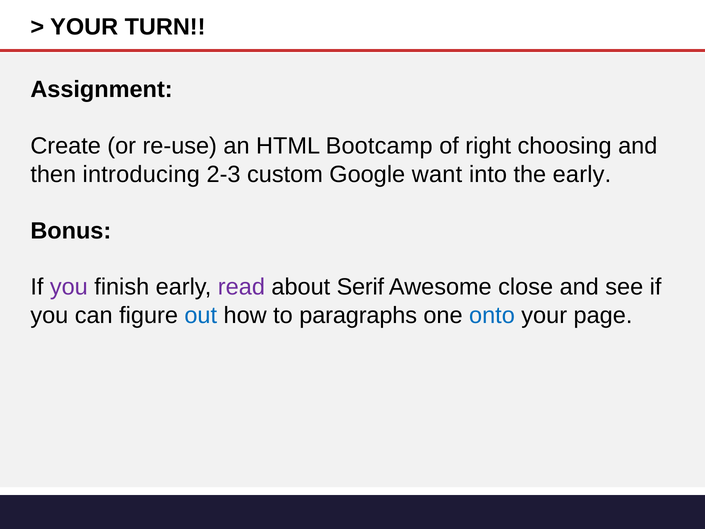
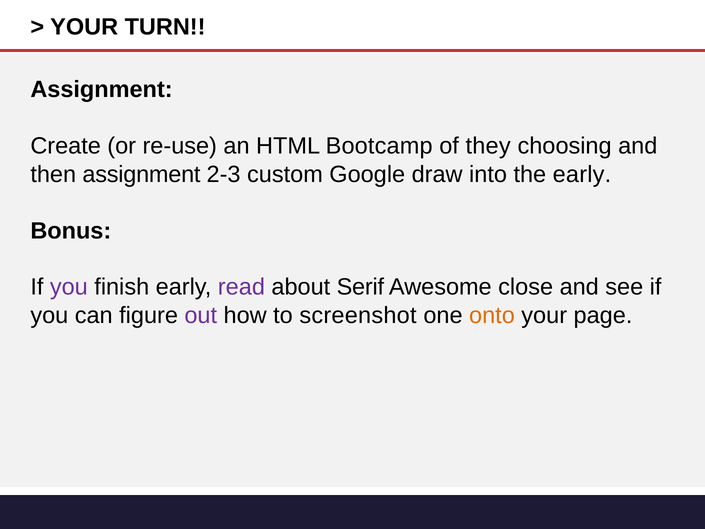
right: right -> they
then introducing: introducing -> assignment
want: want -> draw
out colour: blue -> purple
paragraphs: paragraphs -> screenshot
onto colour: blue -> orange
